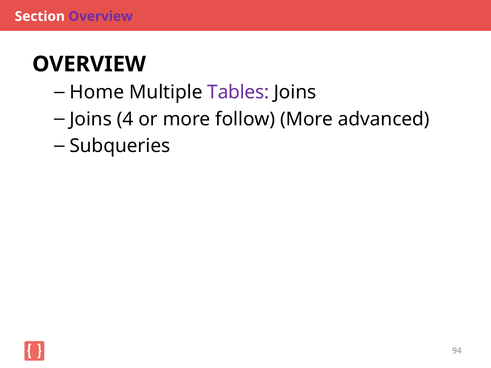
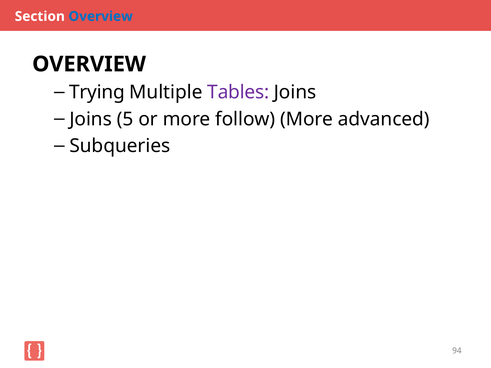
Overview at (101, 16) colour: purple -> blue
Home: Home -> Trying
4: 4 -> 5
